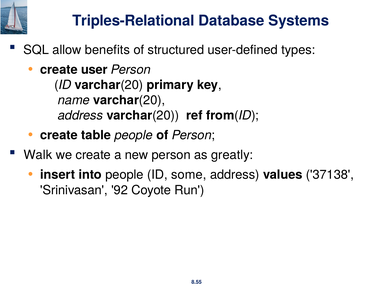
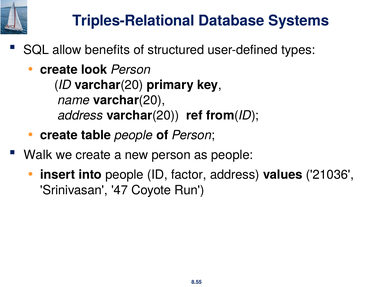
user: user -> look
as greatly: greatly -> people
some: some -> factor
37138: 37138 -> 21036
92: 92 -> 47
